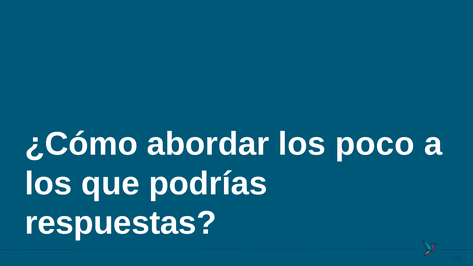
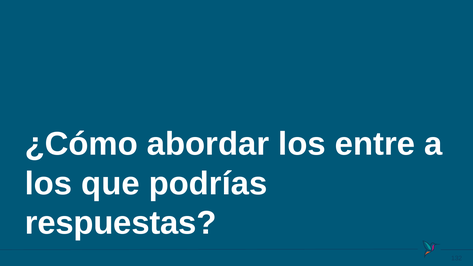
poco: poco -> entre
